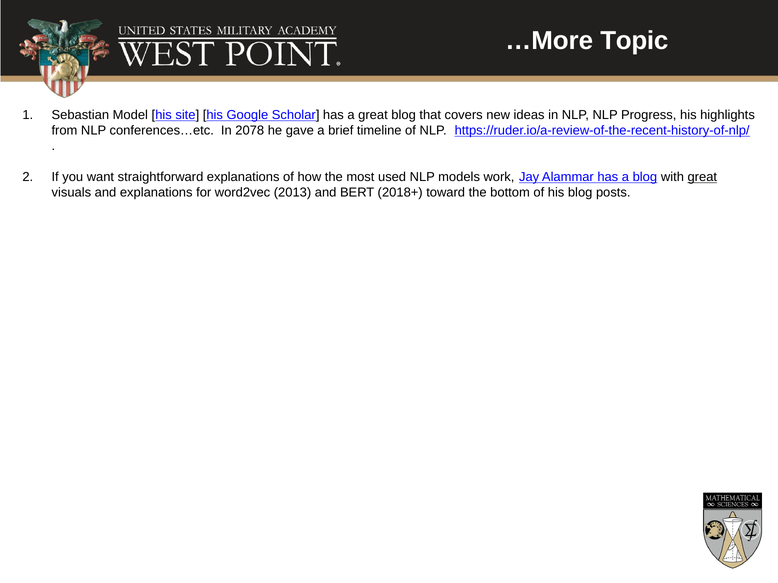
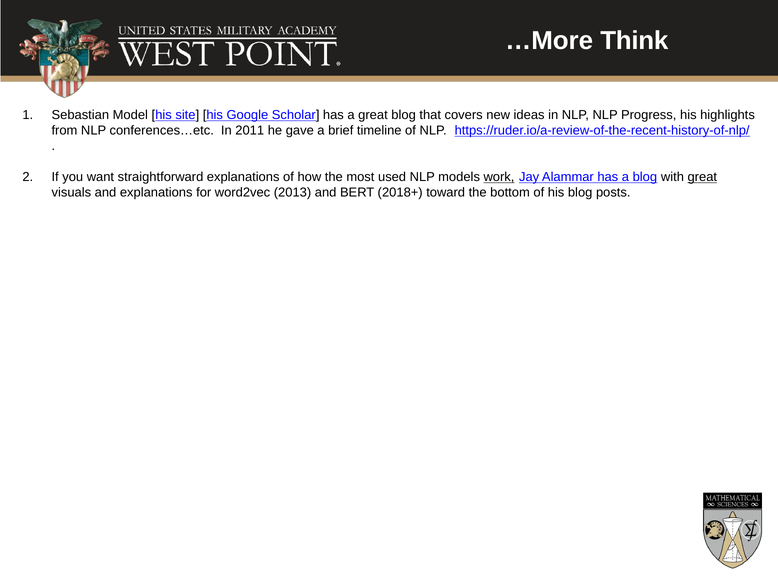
Topic: Topic -> Think
2078: 2078 -> 2011
work underline: none -> present
